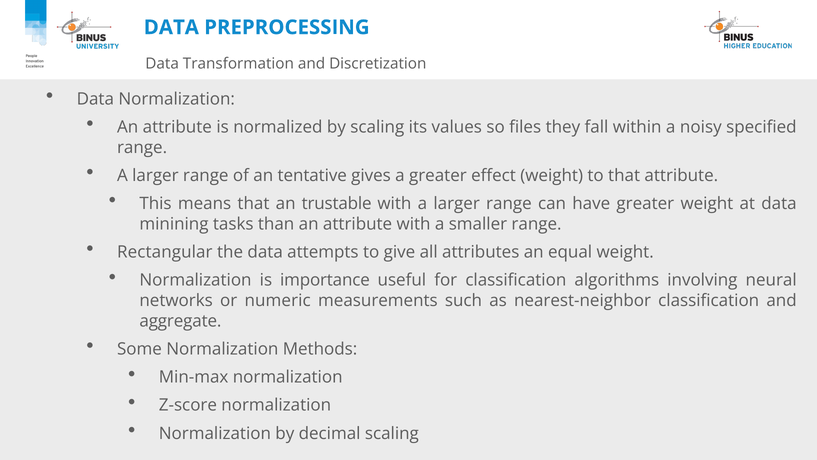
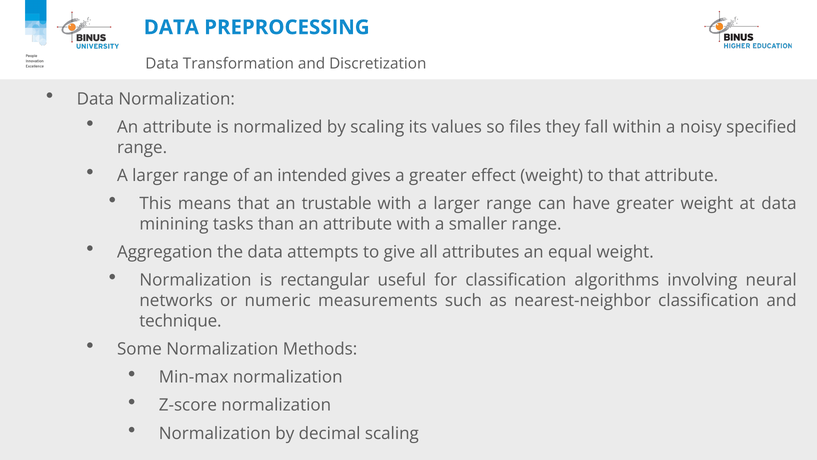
tentative: tentative -> intended
Rectangular: Rectangular -> Aggregation
importance: importance -> rectangular
aggregate: aggregate -> technique
